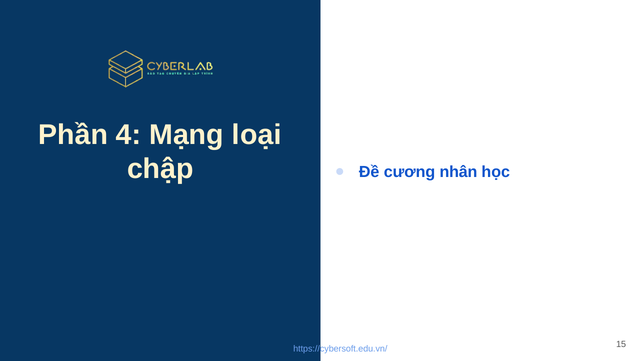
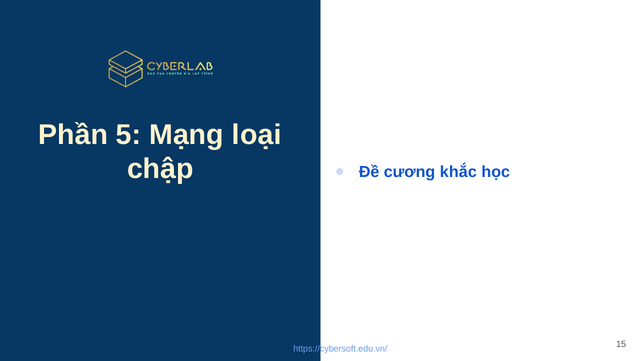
4: 4 -> 5
nhân: nhân -> khắc
